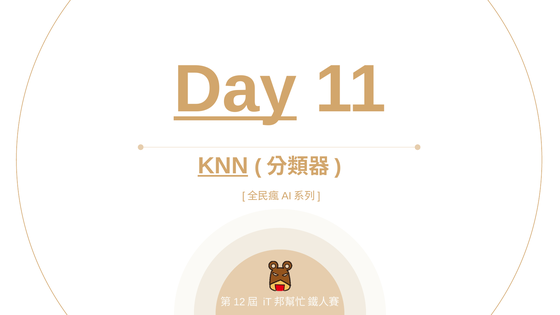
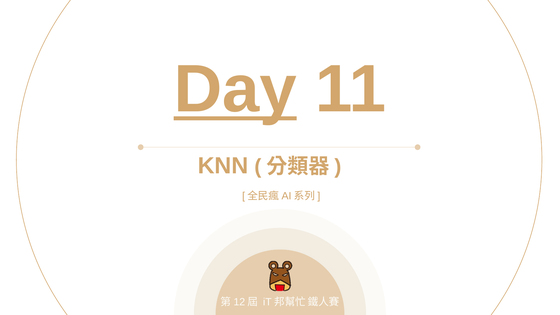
KNN underline: present -> none
